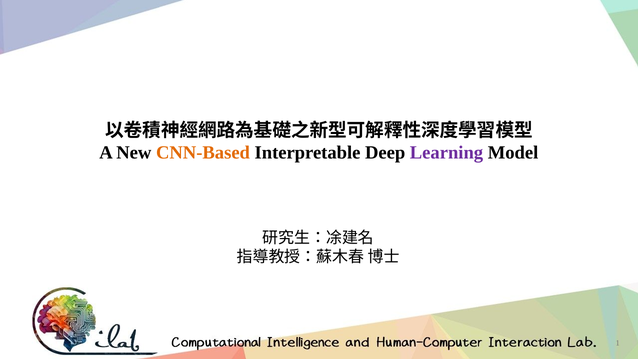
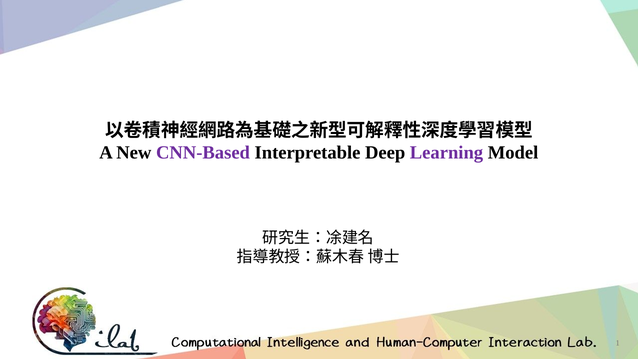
CNN-Based colour: orange -> purple
